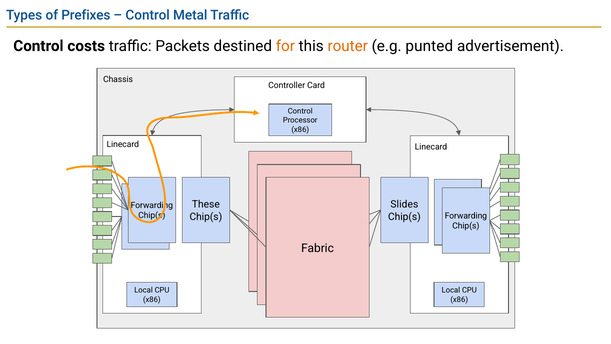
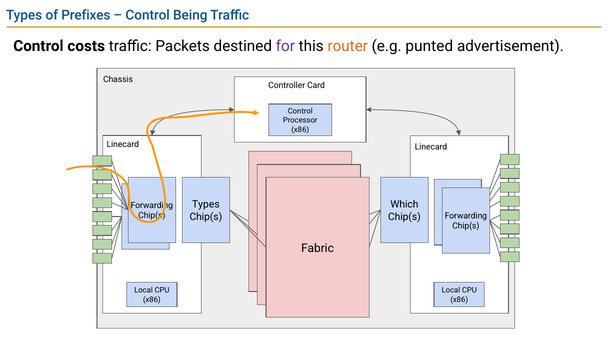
Metal: Metal -> Being
for colour: orange -> purple
These at (206, 204): These -> Types
Slides: Slides -> Which
